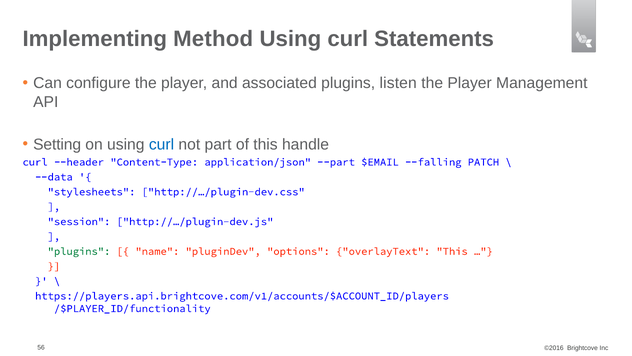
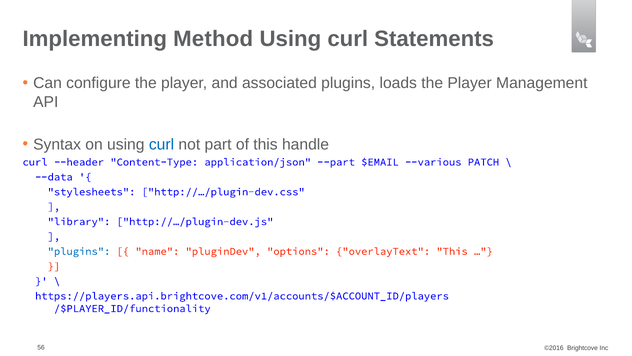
listen: listen -> loads
Setting: Setting -> Syntax
--falling: --falling -> --various
session: session -> library
plugins at (79, 251) colour: green -> blue
